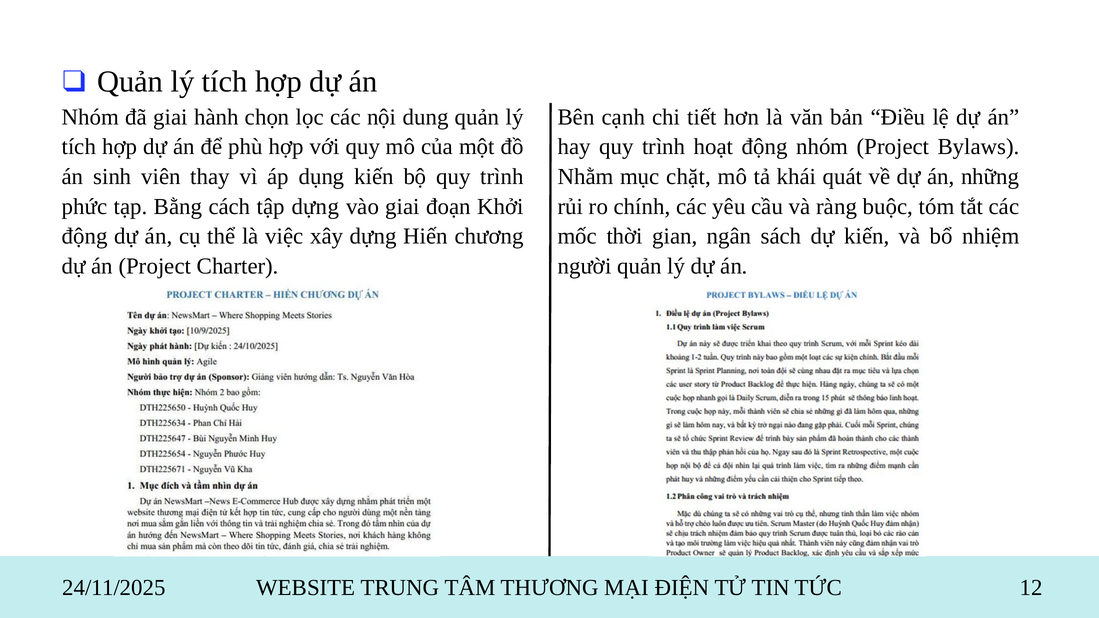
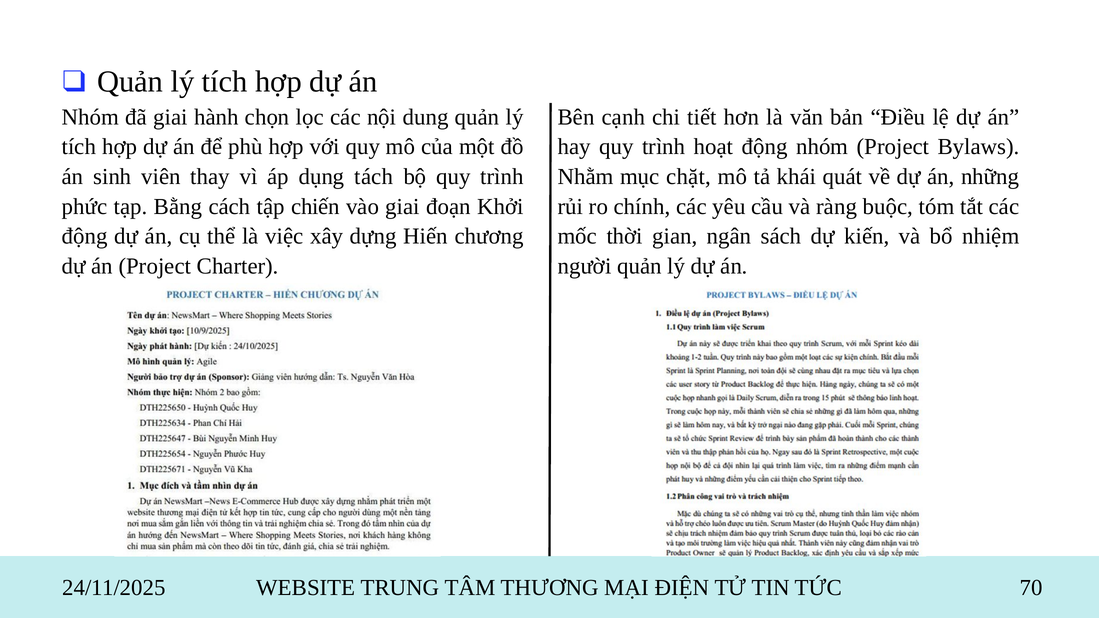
dụng kiến: kiến -> tách
tập dựng: dựng -> chiến
12: 12 -> 70
